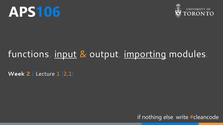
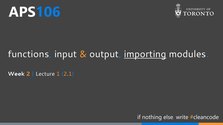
input underline: present -> none
